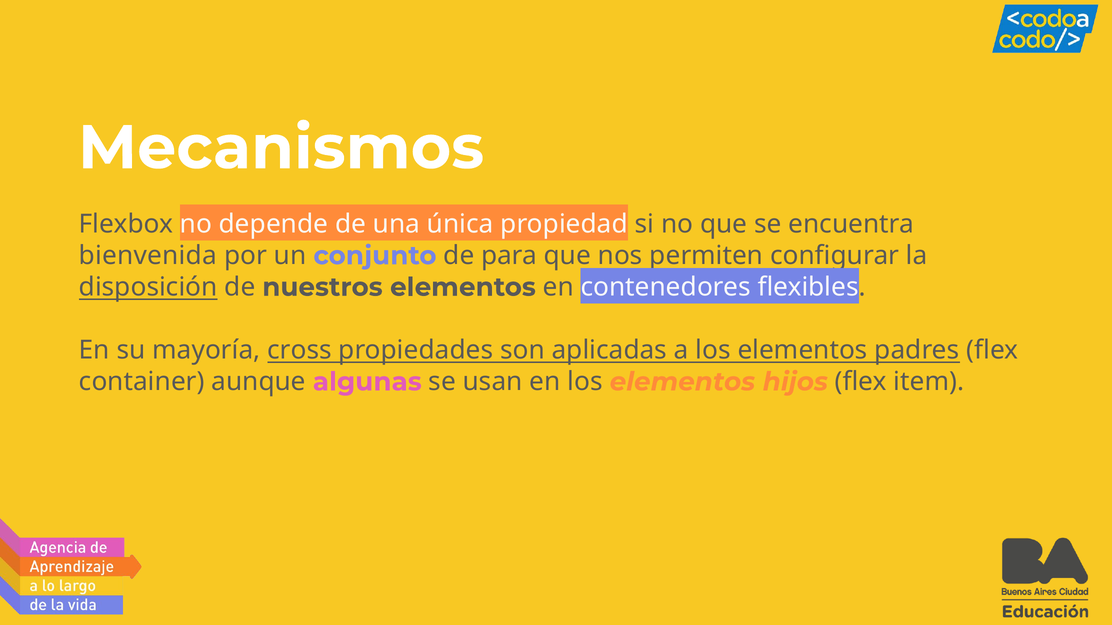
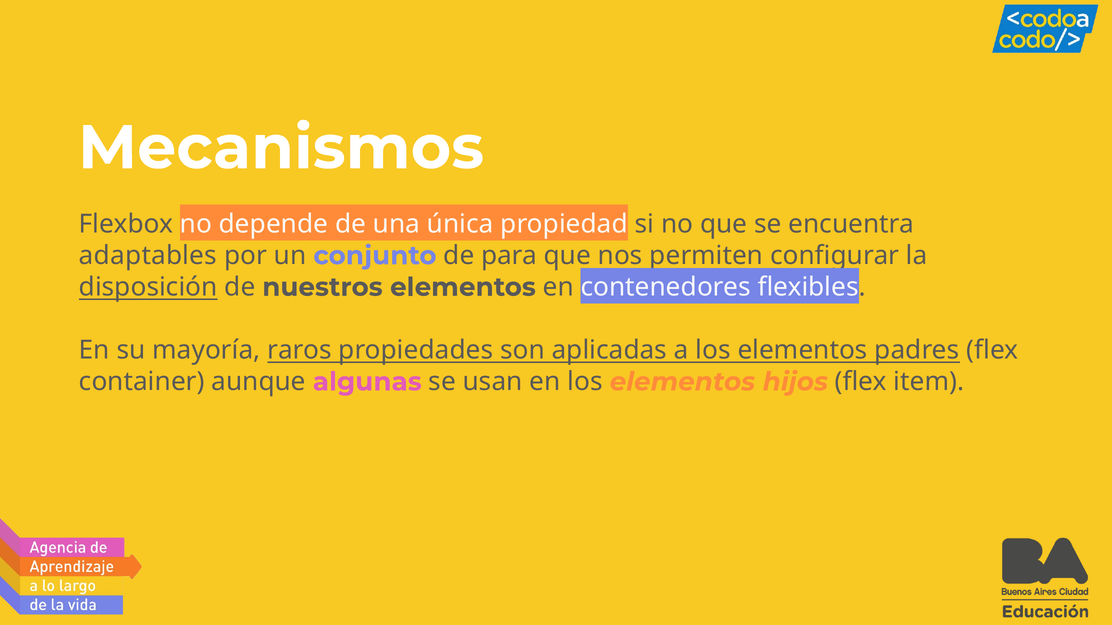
bienvenida: bienvenida -> adaptables
cross: cross -> raros
